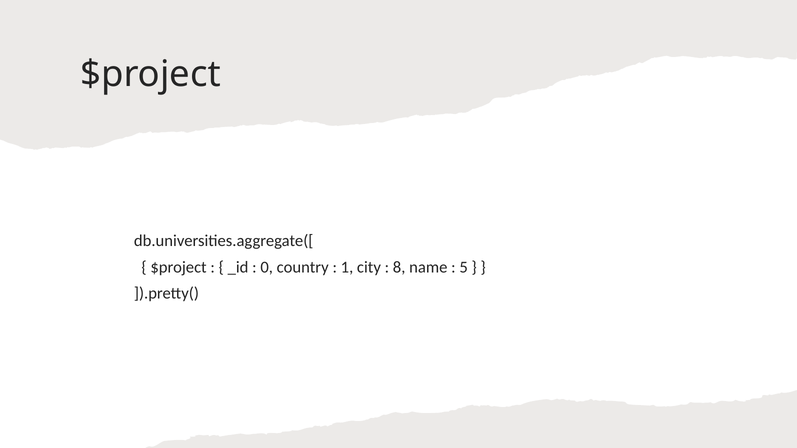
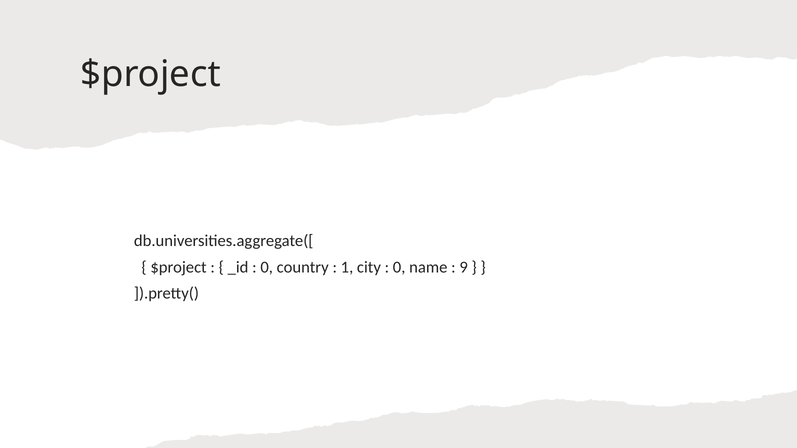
8 at (399, 267): 8 -> 0
5: 5 -> 9
